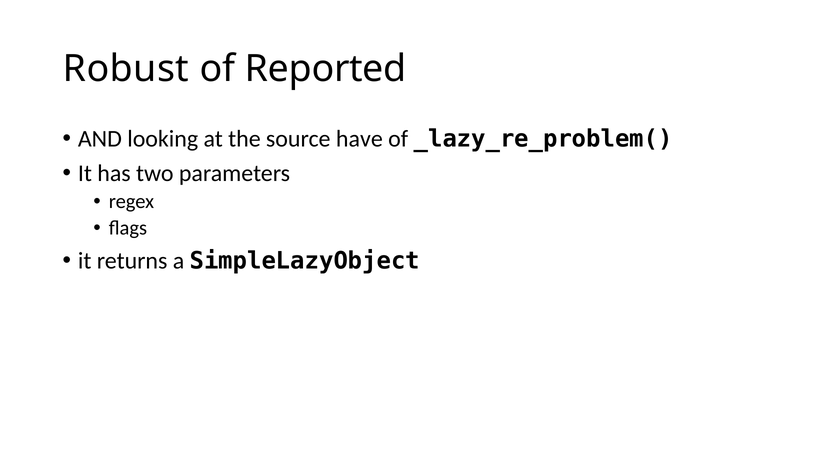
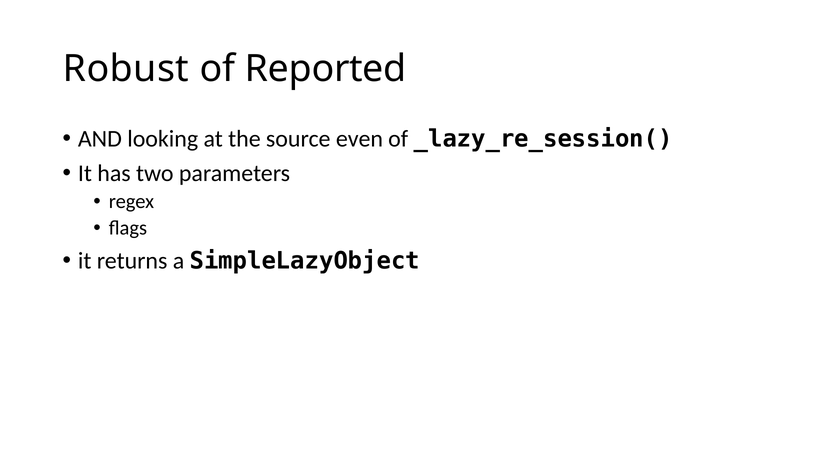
have: have -> even
_lazy_re_problem(: _lazy_re_problem( -> _lazy_re_session(
